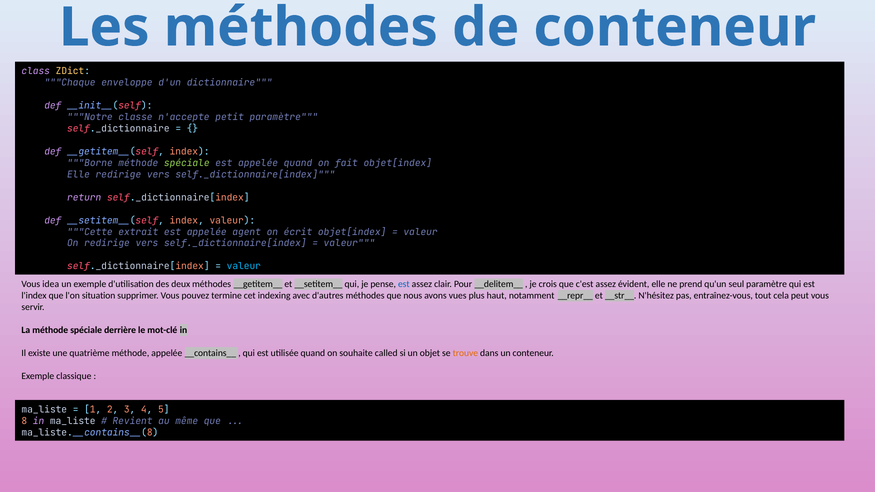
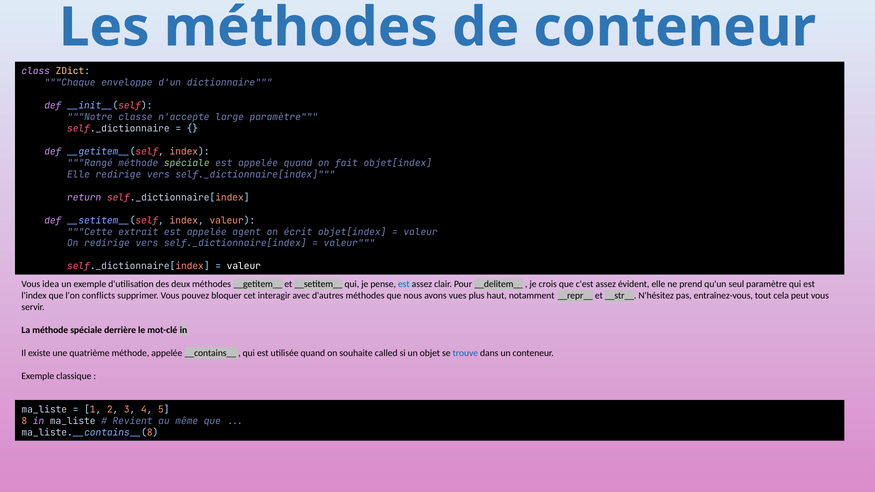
petit: petit -> large
Borne: Borne -> Rangé
valeur at (244, 266) colour: light blue -> white
situation: situation -> conflicts
termine: termine -> bloquer
indexing: indexing -> interagir
trouve colour: orange -> blue
